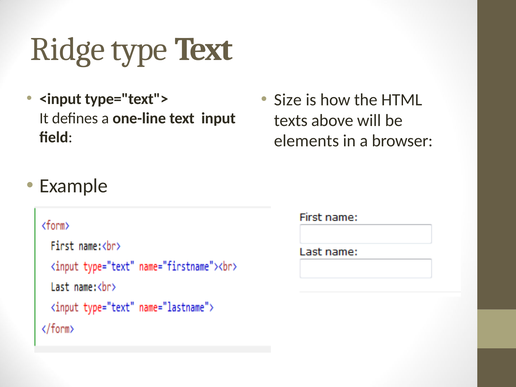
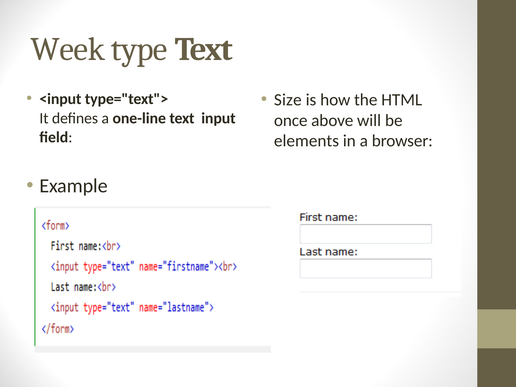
Ridge: Ridge -> Week
texts: texts -> once
